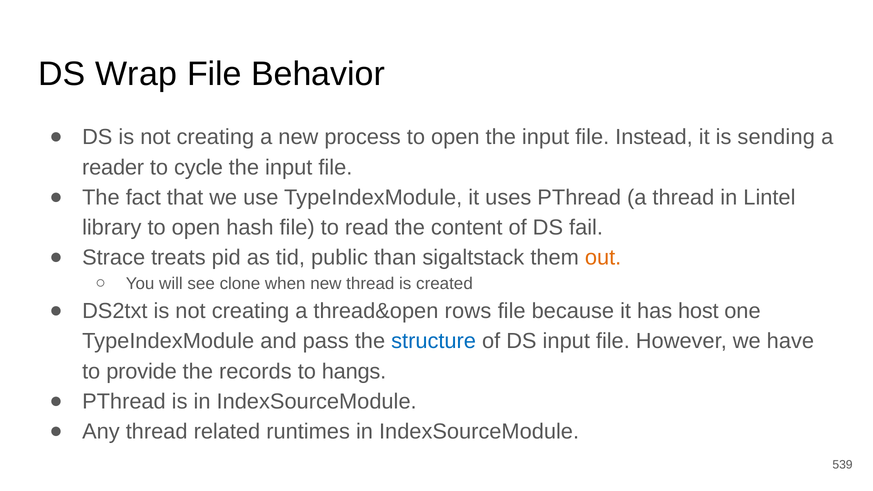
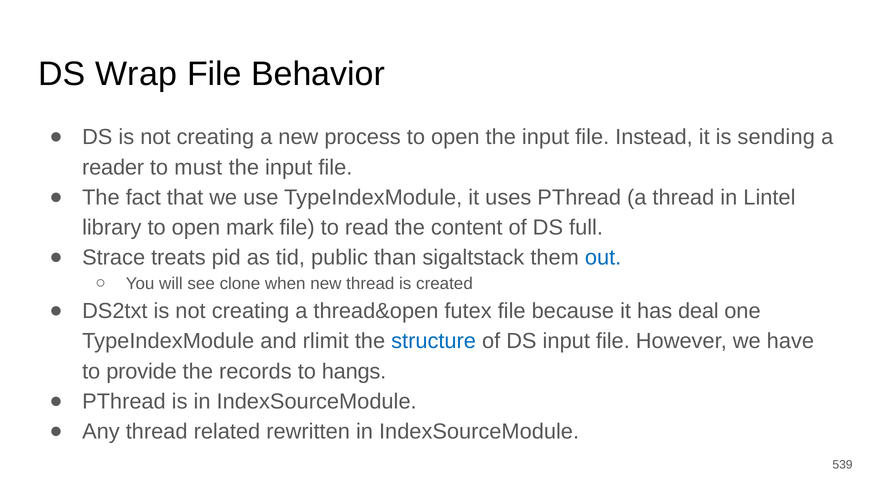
cycle: cycle -> must
hash: hash -> mark
fail: fail -> full
out colour: orange -> blue
rows: rows -> futex
host: host -> deal
pass: pass -> rlimit
runtimes: runtimes -> rewritten
